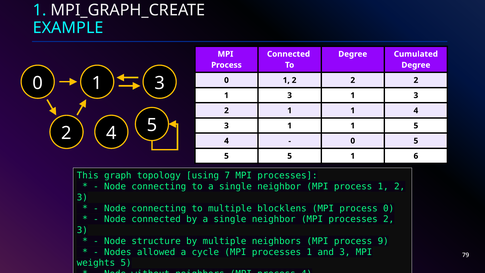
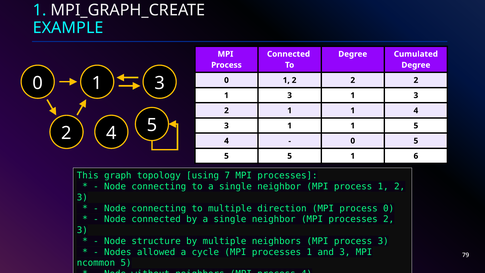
blocklens: blocklens -> direction
process 9: 9 -> 3
weights: weights -> ncommon
